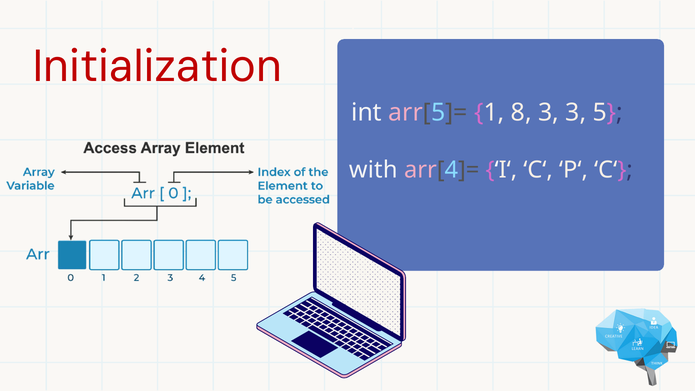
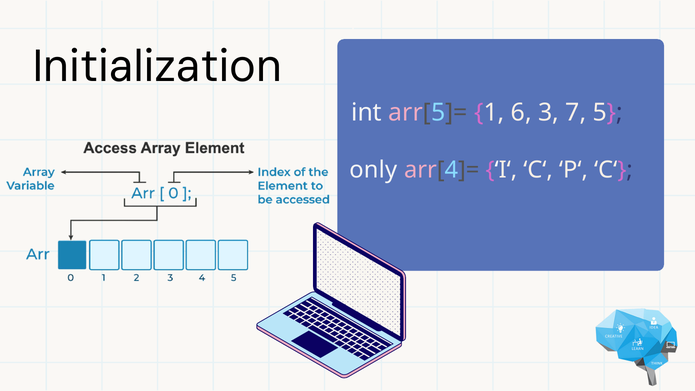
Initialization colour: red -> black
8: 8 -> 6
3 3: 3 -> 7
with: with -> only
